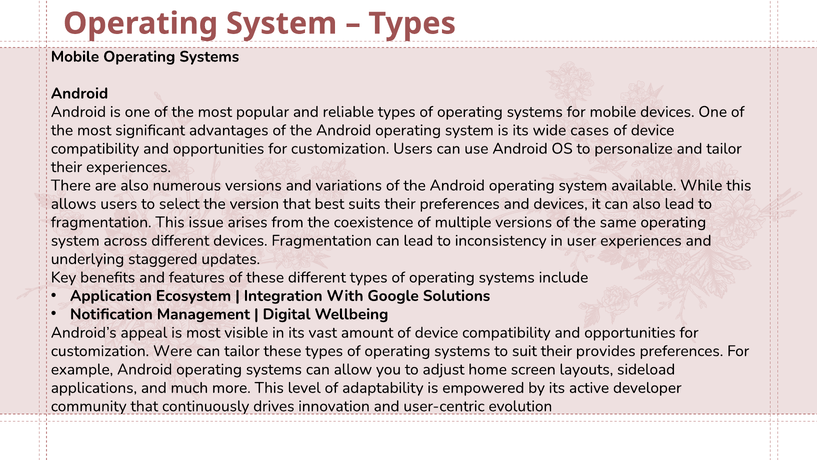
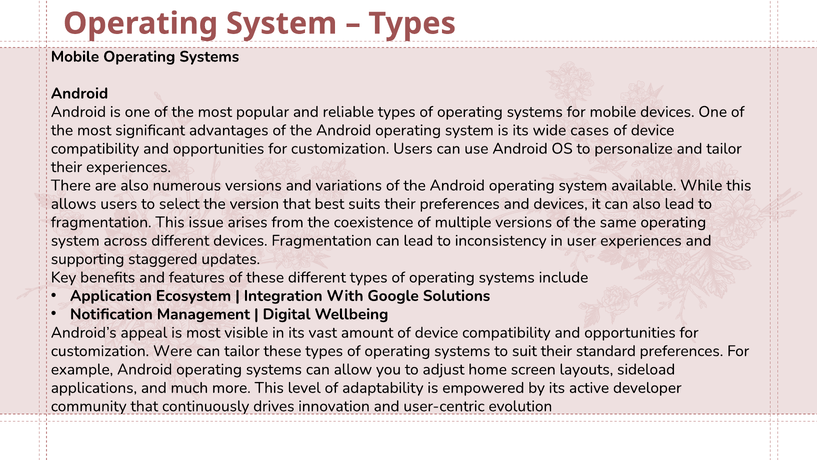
underlying: underlying -> supporting
provides: provides -> standard
